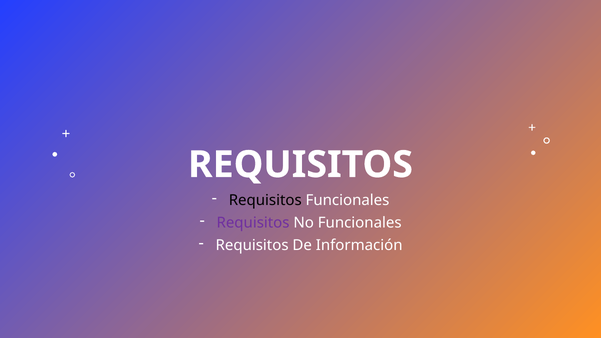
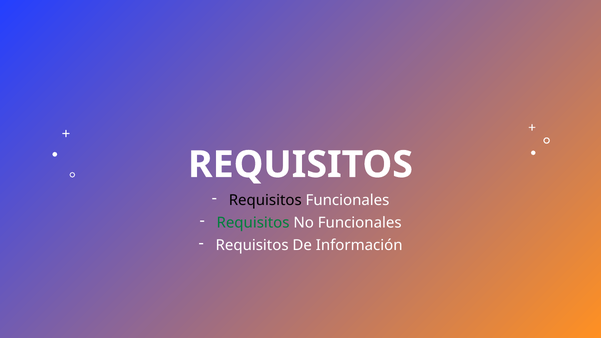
Requisitos at (253, 223) colour: purple -> green
